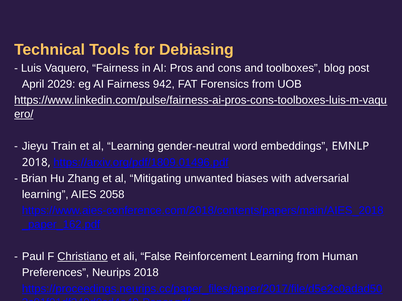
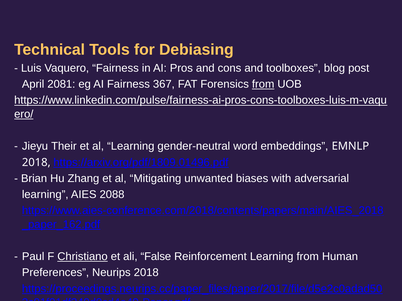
2029: 2029 -> 2081
942: 942 -> 367
from at (263, 84) underline: none -> present
Train: Train -> Their
2058: 2058 -> 2088
